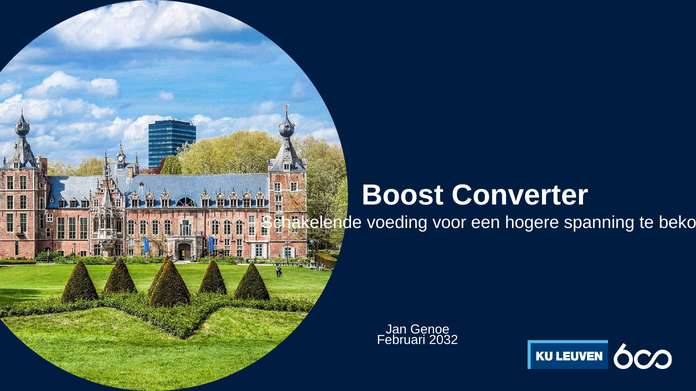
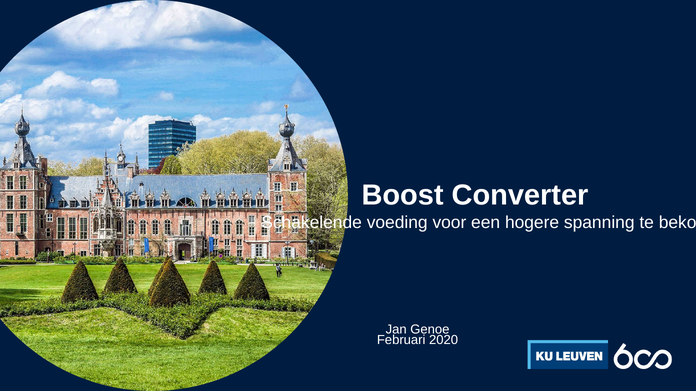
2032: 2032 -> 2020
